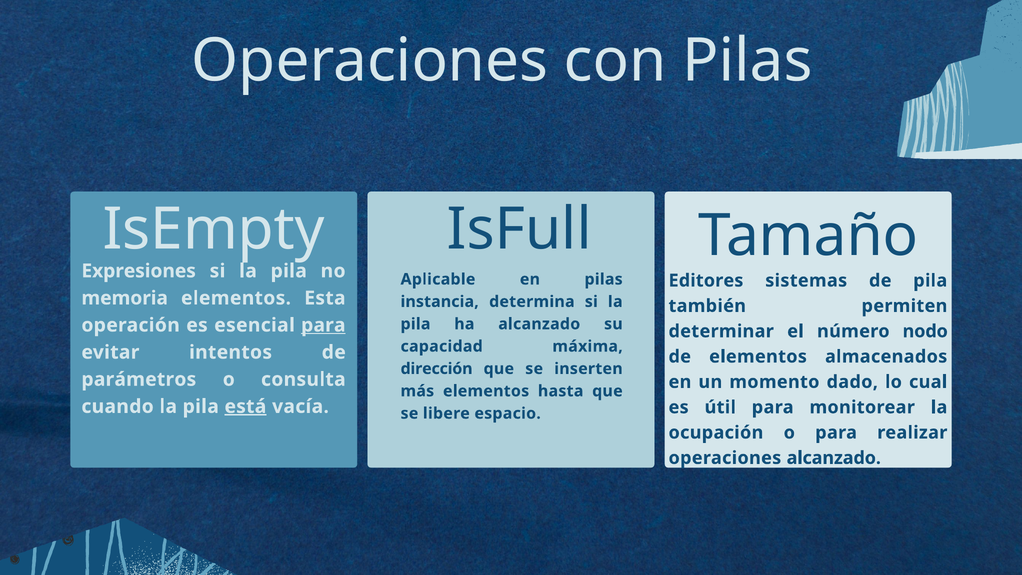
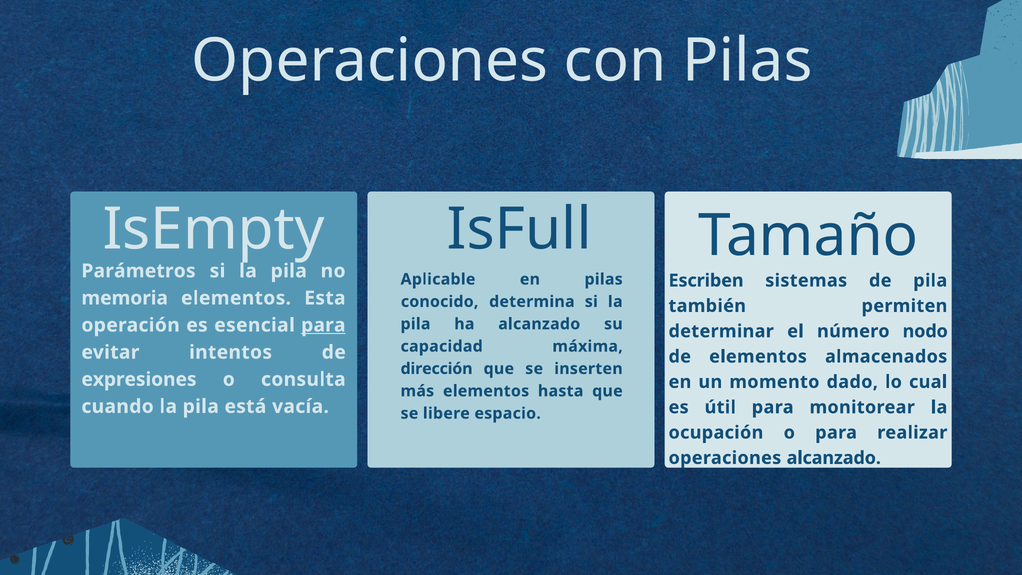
Expresiones: Expresiones -> Parámetros
Editores: Editores -> Escriben
instancia: instancia -> conocido
parámetros: parámetros -> expresiones
está underline: present -> none
